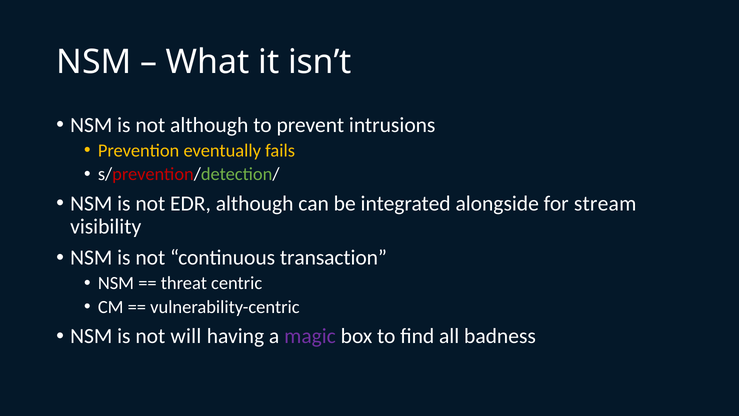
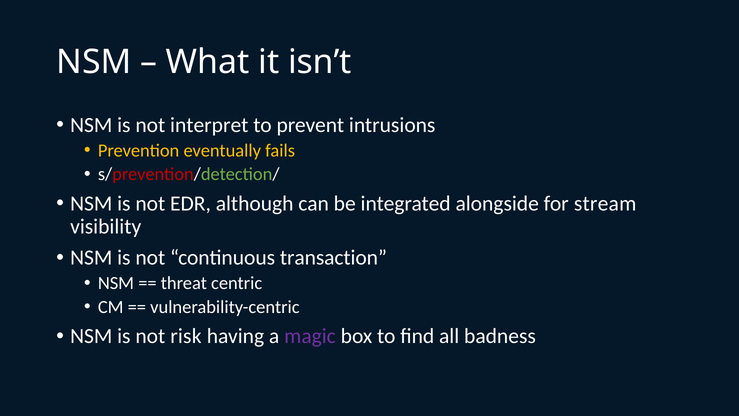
not although: although -> interpret
will: will -> risk
